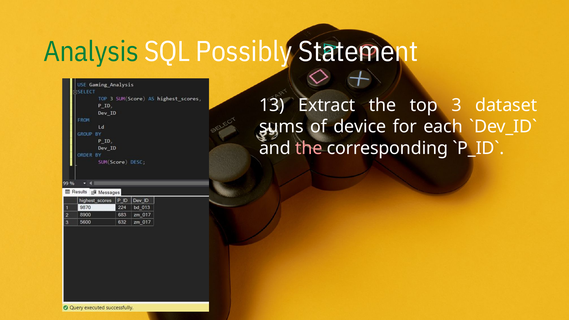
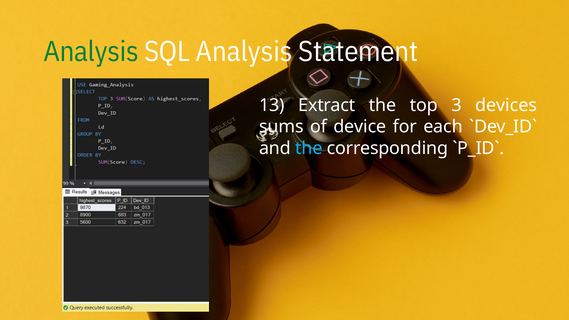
SQL Possibly: Possibly -> Analysis
dataset: dataset -> devices
the at (309, 148) colour: pink -> light blue
